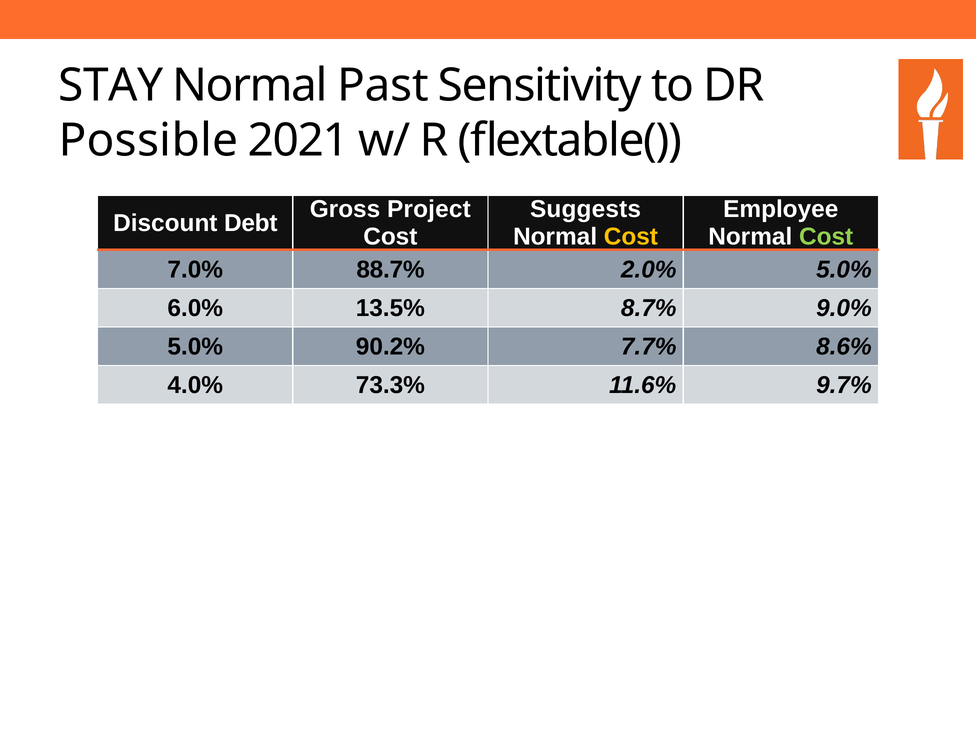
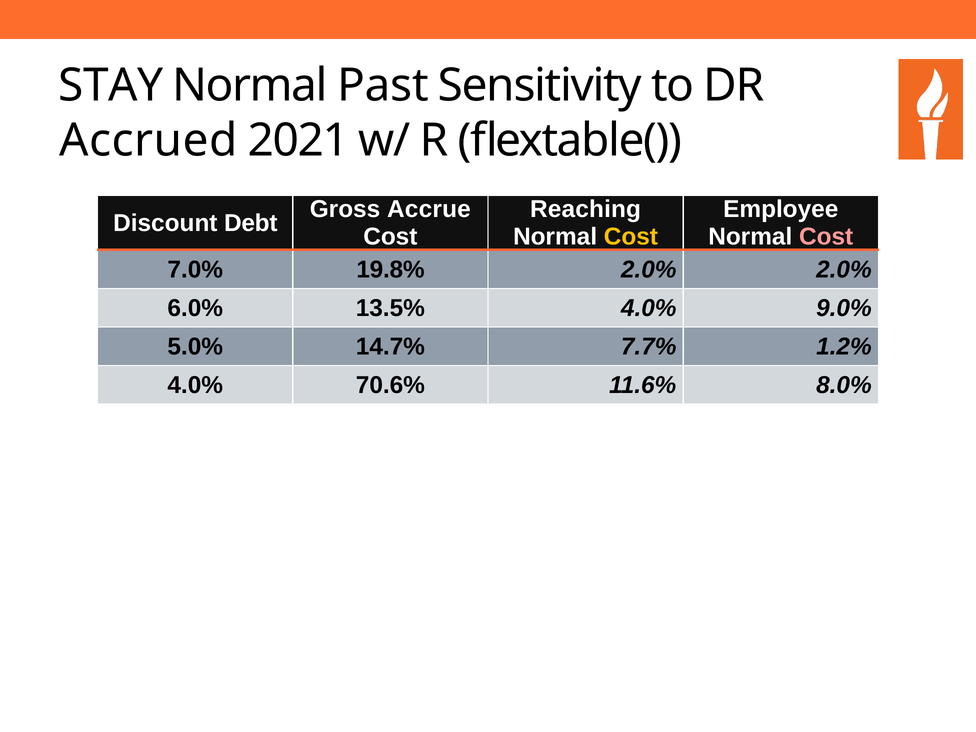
Possible: Possible -> Accrued
Project: Project -> Accrue
Suggests: Suggests -> Reaching
Cost at (826, 237) colour: light green -> pink
88.7%: 88.7% -> 19.8%
2.0% 5.0%: 5.0% -> 2.0%
13.5% 8.7%: 8.7% -> 4.0%
90.2%: 90.2% -> 14.7%
8.6%: 8.6% -> 1.2%
73.3%: 73.3% -> 70.6%
9.7%: 9.7% -> 8.0%
